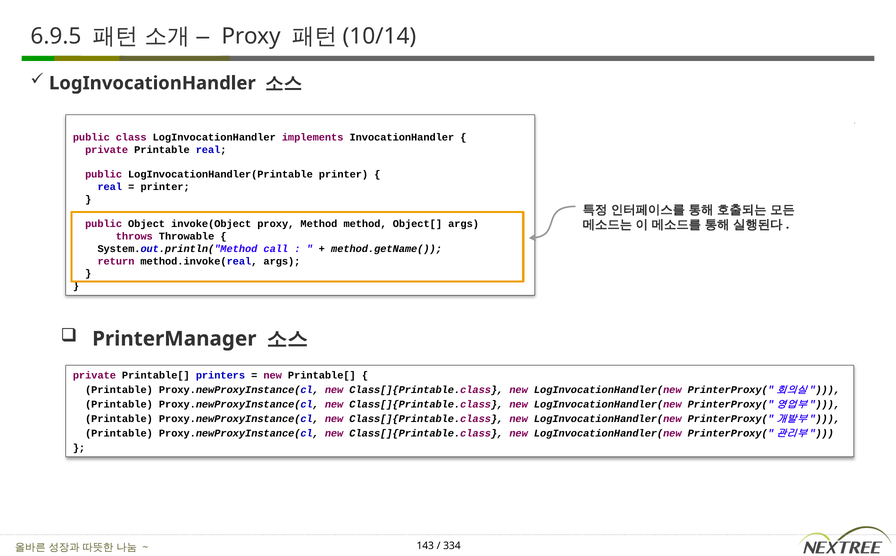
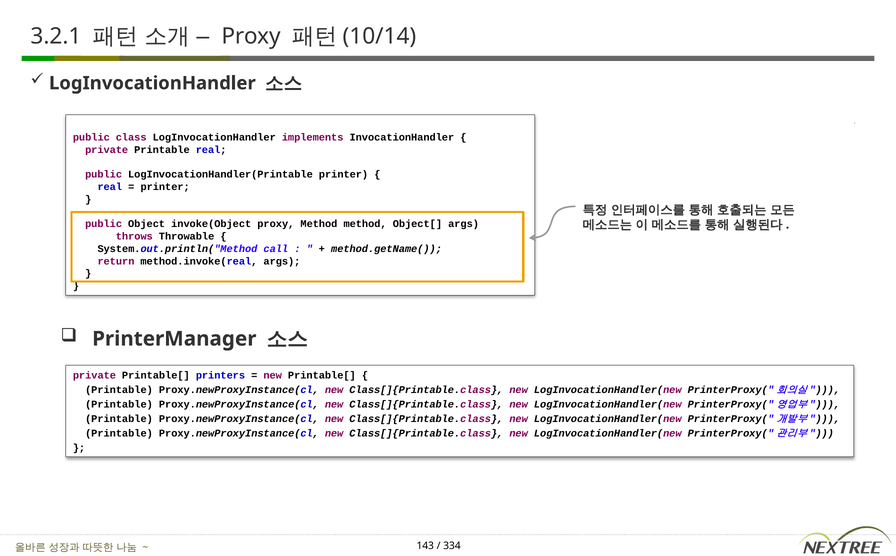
6.9.5: 6.9.5 -> 3.2.1
